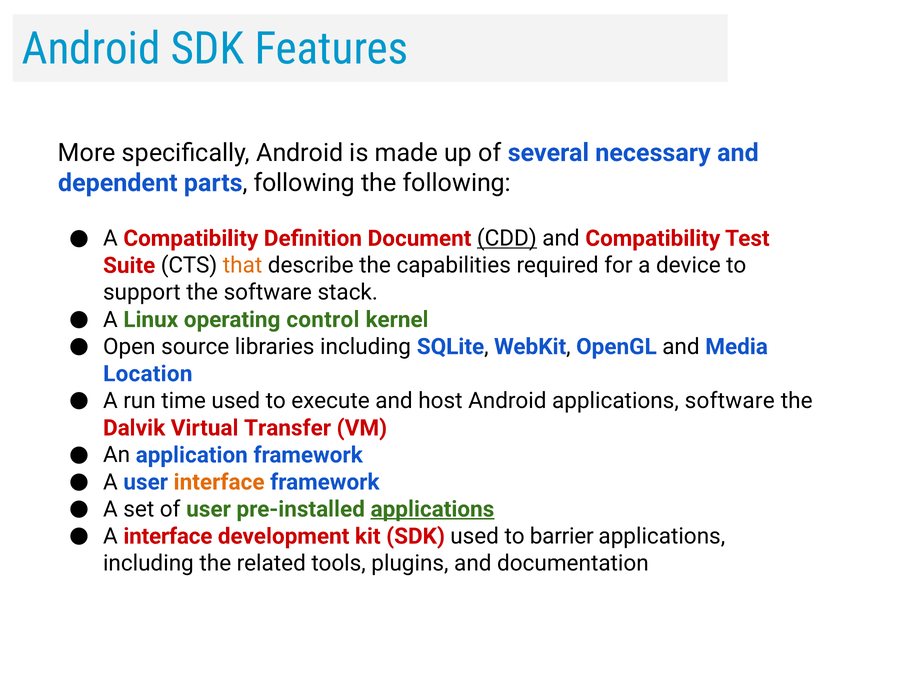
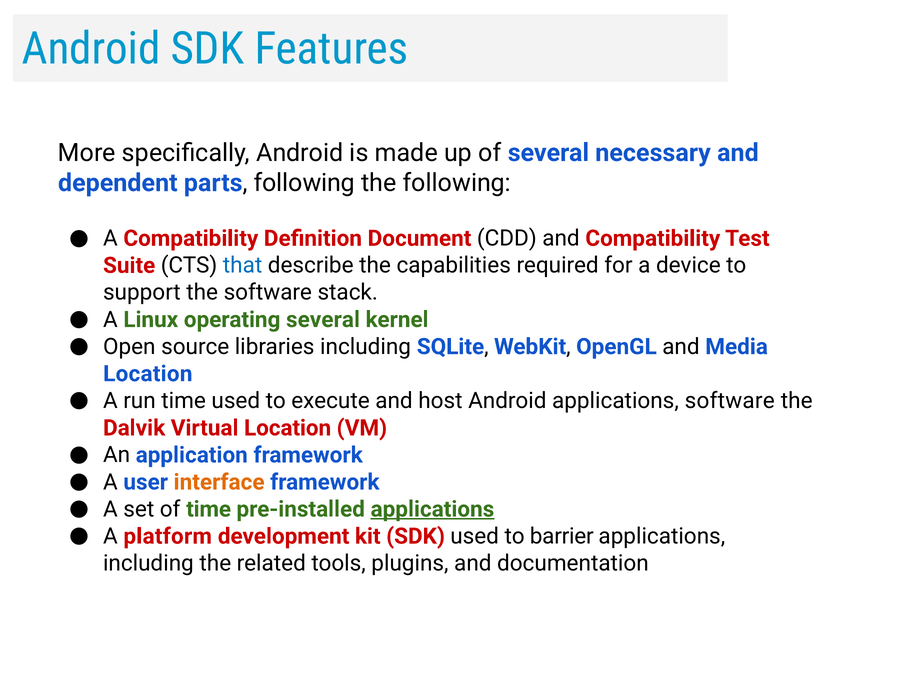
CDD underline: present -> none
that colour: orange -> blue
operating control: control -> several
Virtual Transfer: Transfer -> Location
of user: user -> time
A interface: interface -> platform
